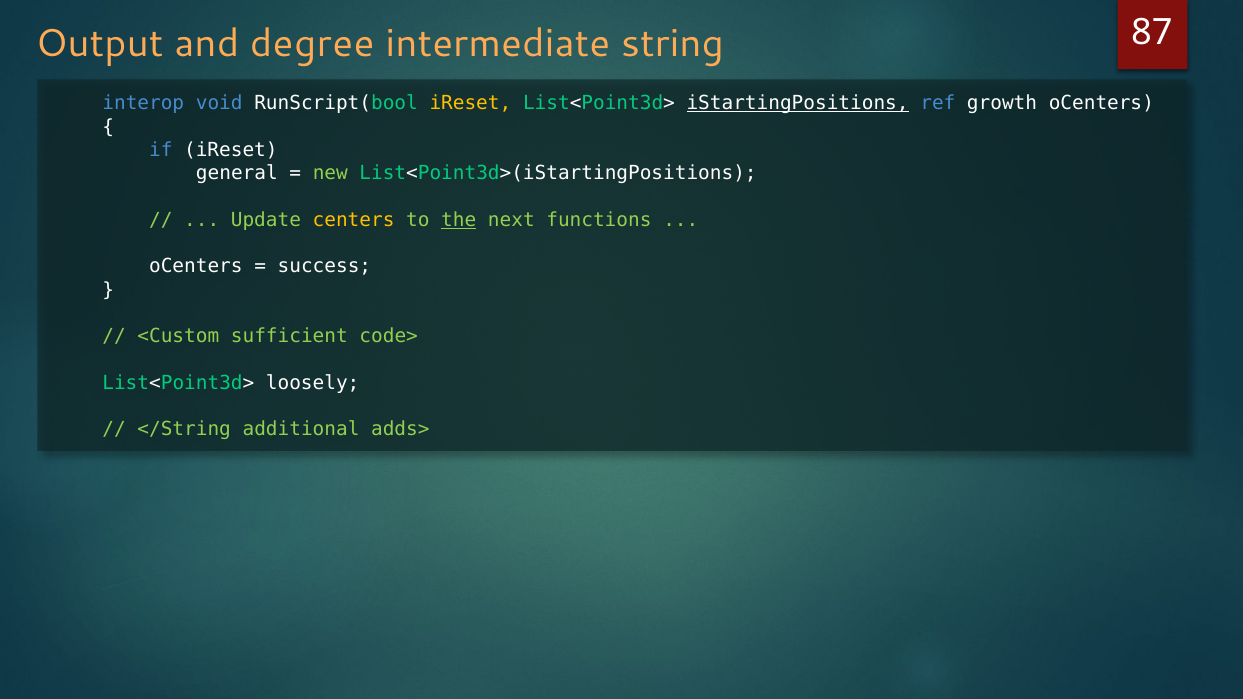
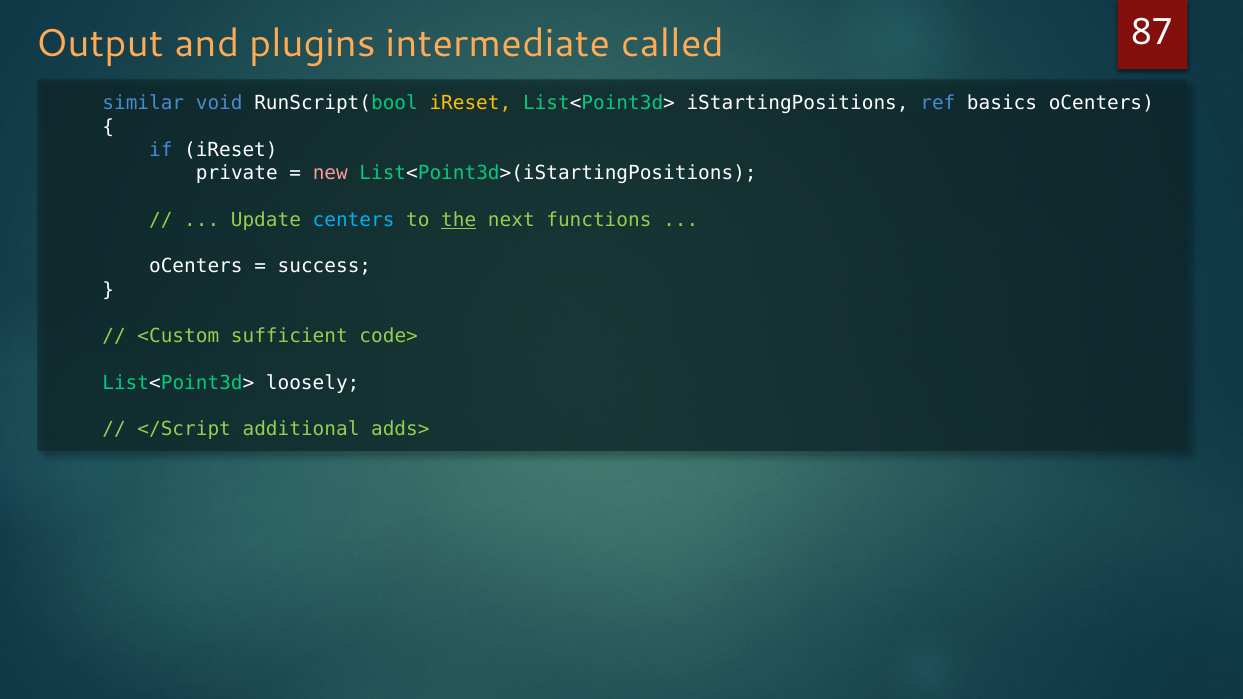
degree: degree -> plugins
string: string -> called
interop: interop -> similar
iStartingPositions underline: present -> none
growth: growth -> basics
general: general -> private
new colour: light green -> pink
centers colour: yellow -> light blue
</String: </String -> </Script
